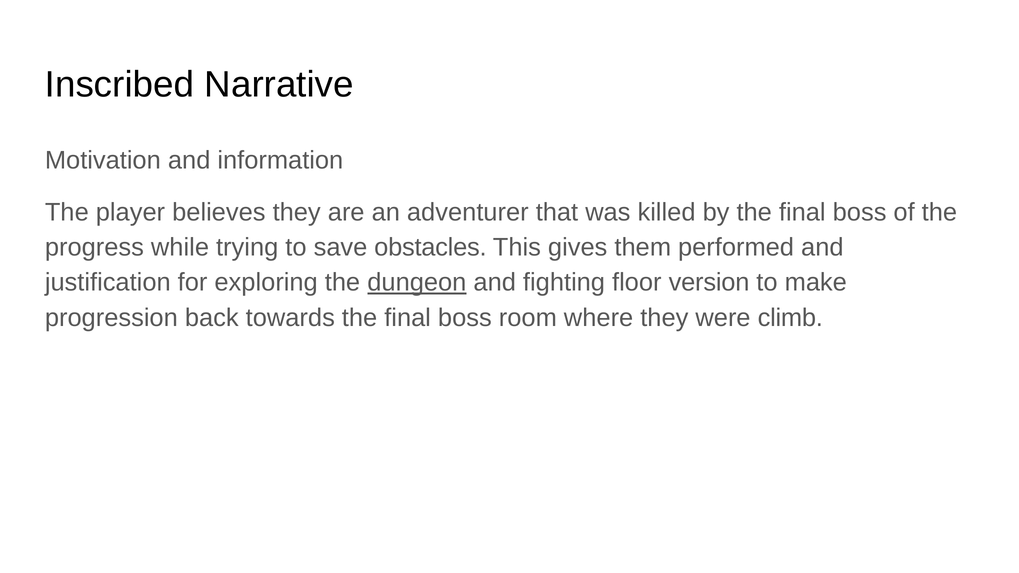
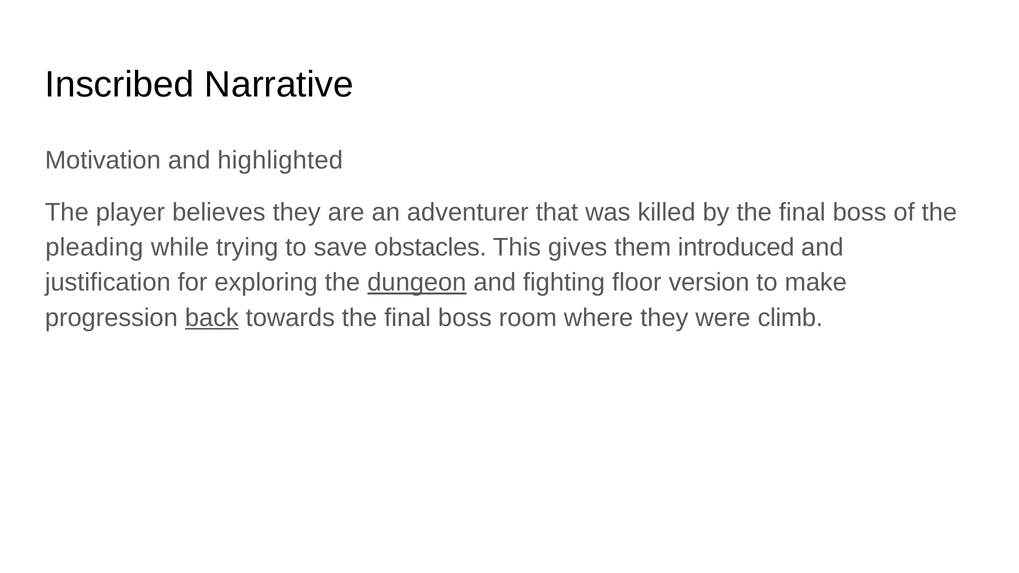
information: information -> highlighted
progress: progress -> pleading
performed: performed -> introduced
back underline: none -> present
